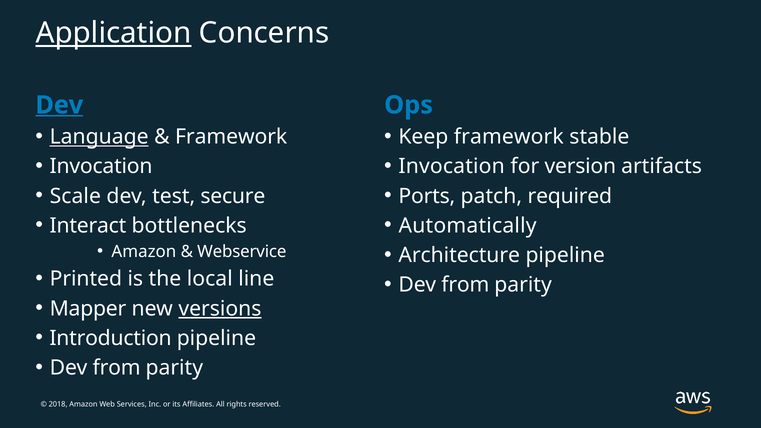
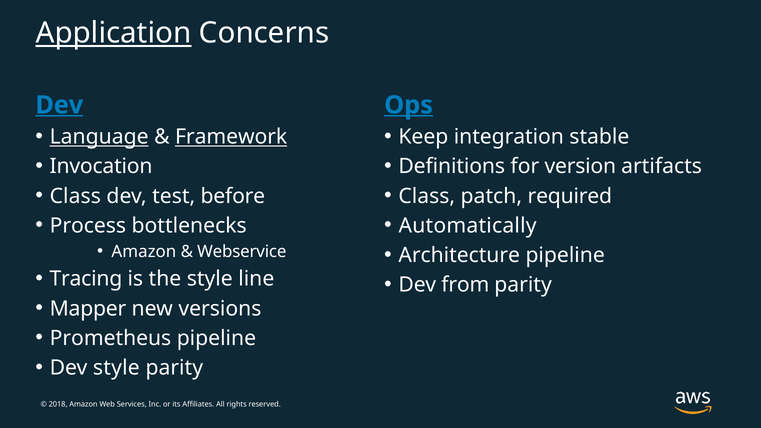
Ops underline: none -> present
Framework at (231, 137) underline: none -> present
Keep framework: framework -> integration
Invocation at (452, 167): Invocation -> Definitions
Scale at (75, 196): Scale -> Class
secure: secure -> before
Ports at (427, 196): Ports -> Class
Interact: Interact -> Process
Printed: Printed -> Tracing
the local: local -> style
versions underline: present -> none
Introduction: Introduction -> Prometheus
from at (117, 368): from -> style
